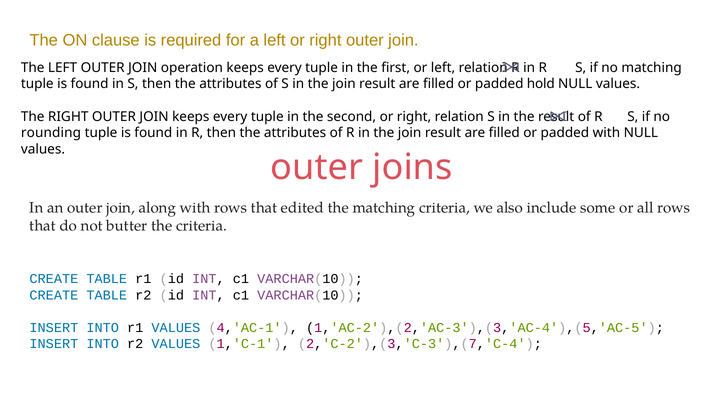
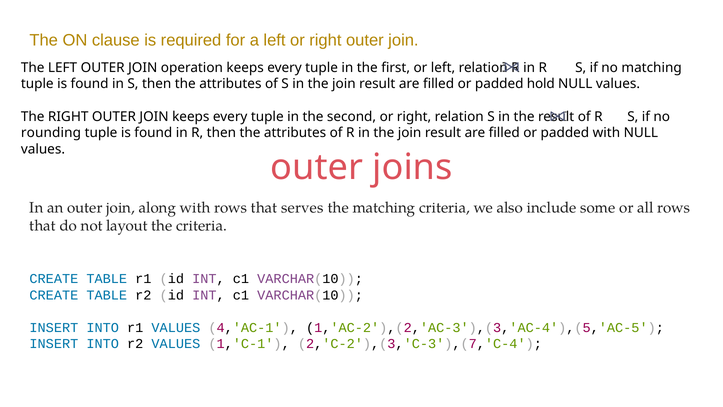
edited: edited -> serves
butter: butter -> layout
